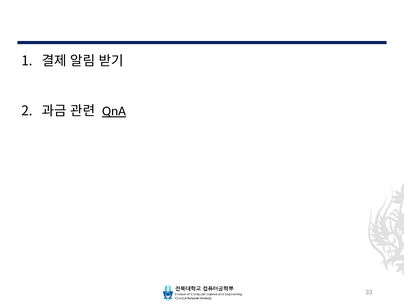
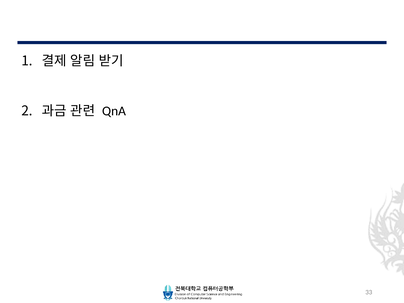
QnA underline: present -> none
